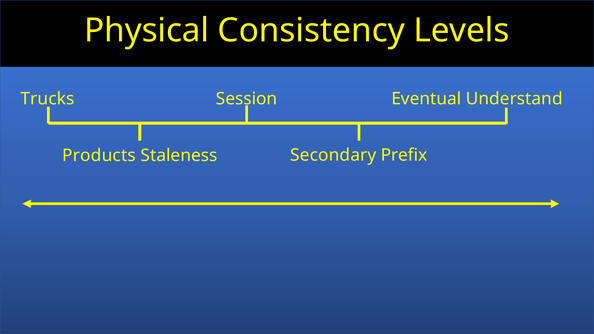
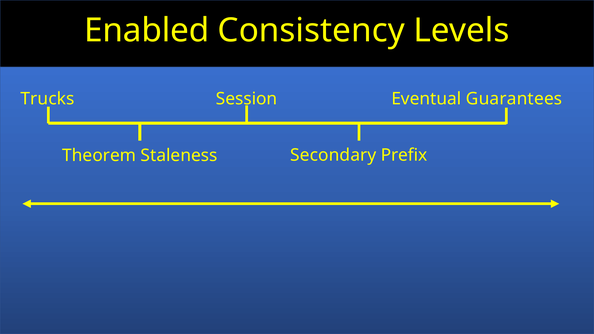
Physical: Physical -> Enabled
Understand: Understand -> Guarantees
Products: Products -> Theorem
